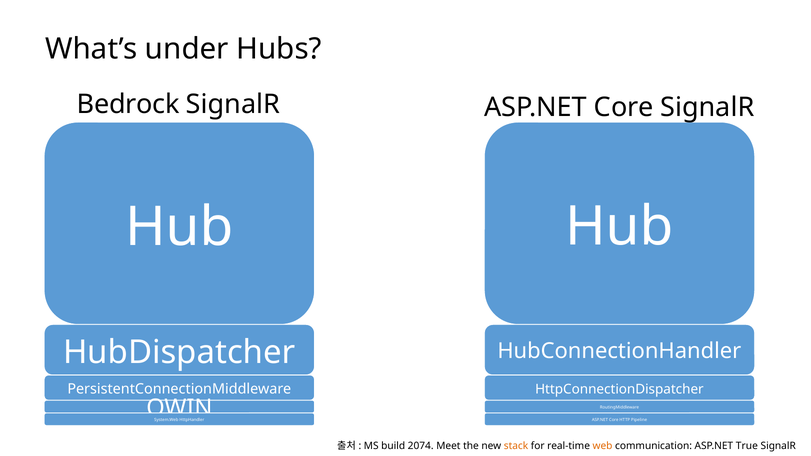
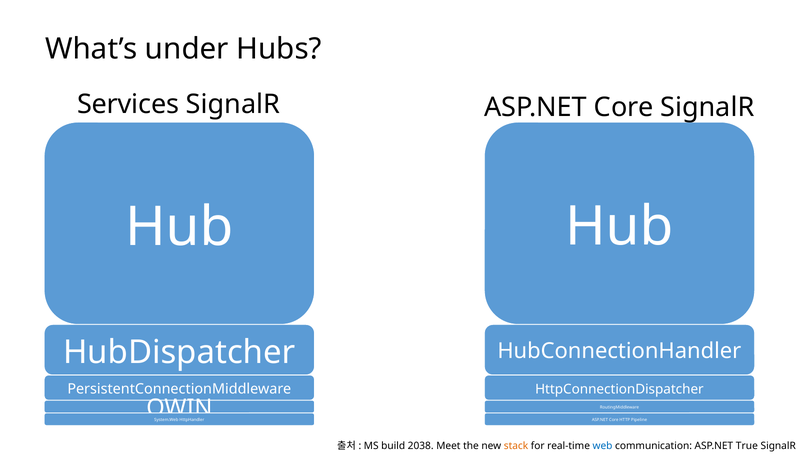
Bedrock: Bedrock -> Services
2074: 2074 -> 2038
web colour: orange -> blue
